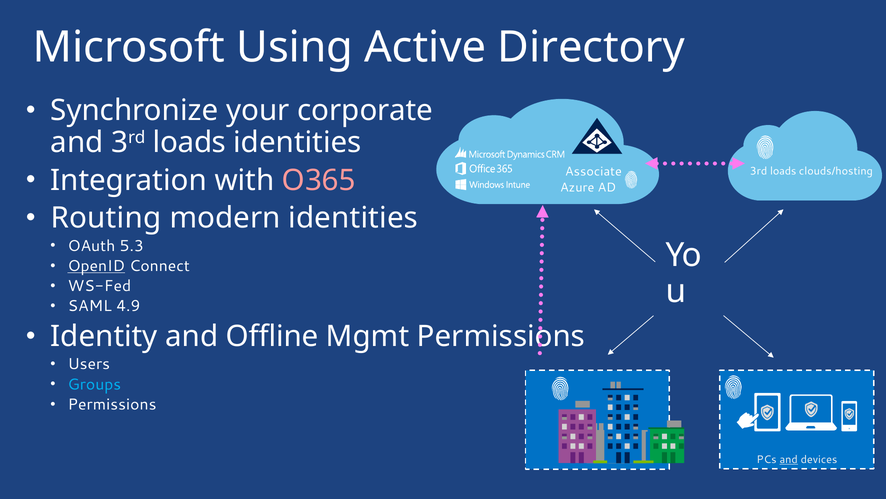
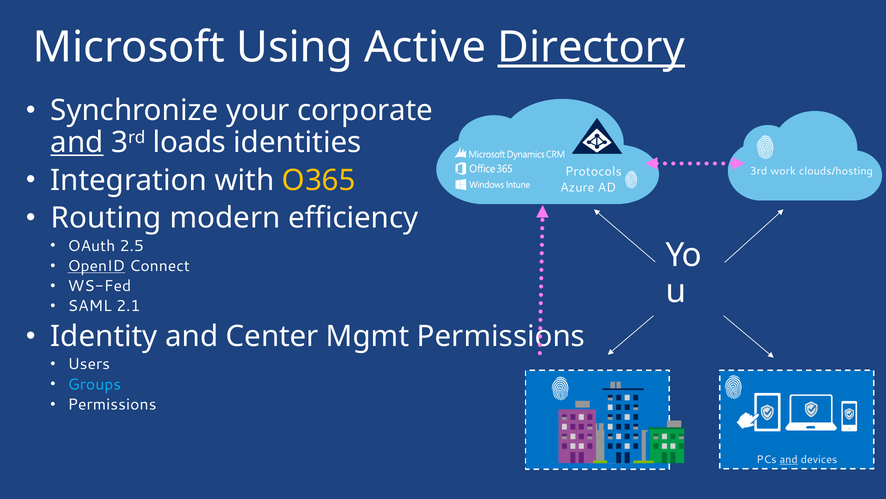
Directory underline: none -> present
and at (77, 142) underline: none -> present
Associate: Associate -> Protocols
O365 colour: pink -> yellow
loads at (783, 171): loads -> work
modern identities: identities -> efficiency
5.3: 5.3 -> 2.5
4.9: 4.9 -> 2.1
Offline: Offline -> Center
